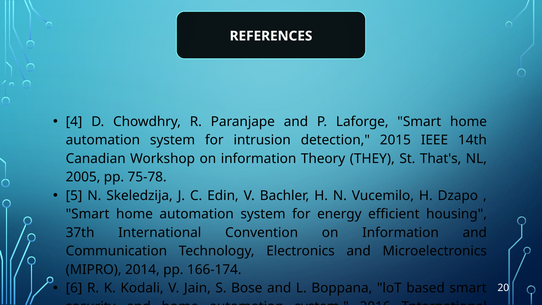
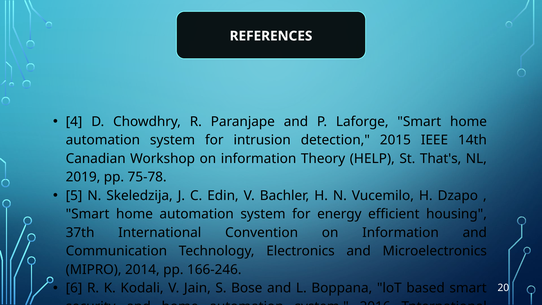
THEY: THEY -> HELP
2005: 2005 -> 2019
166-174: 166-174 -> 166-246
